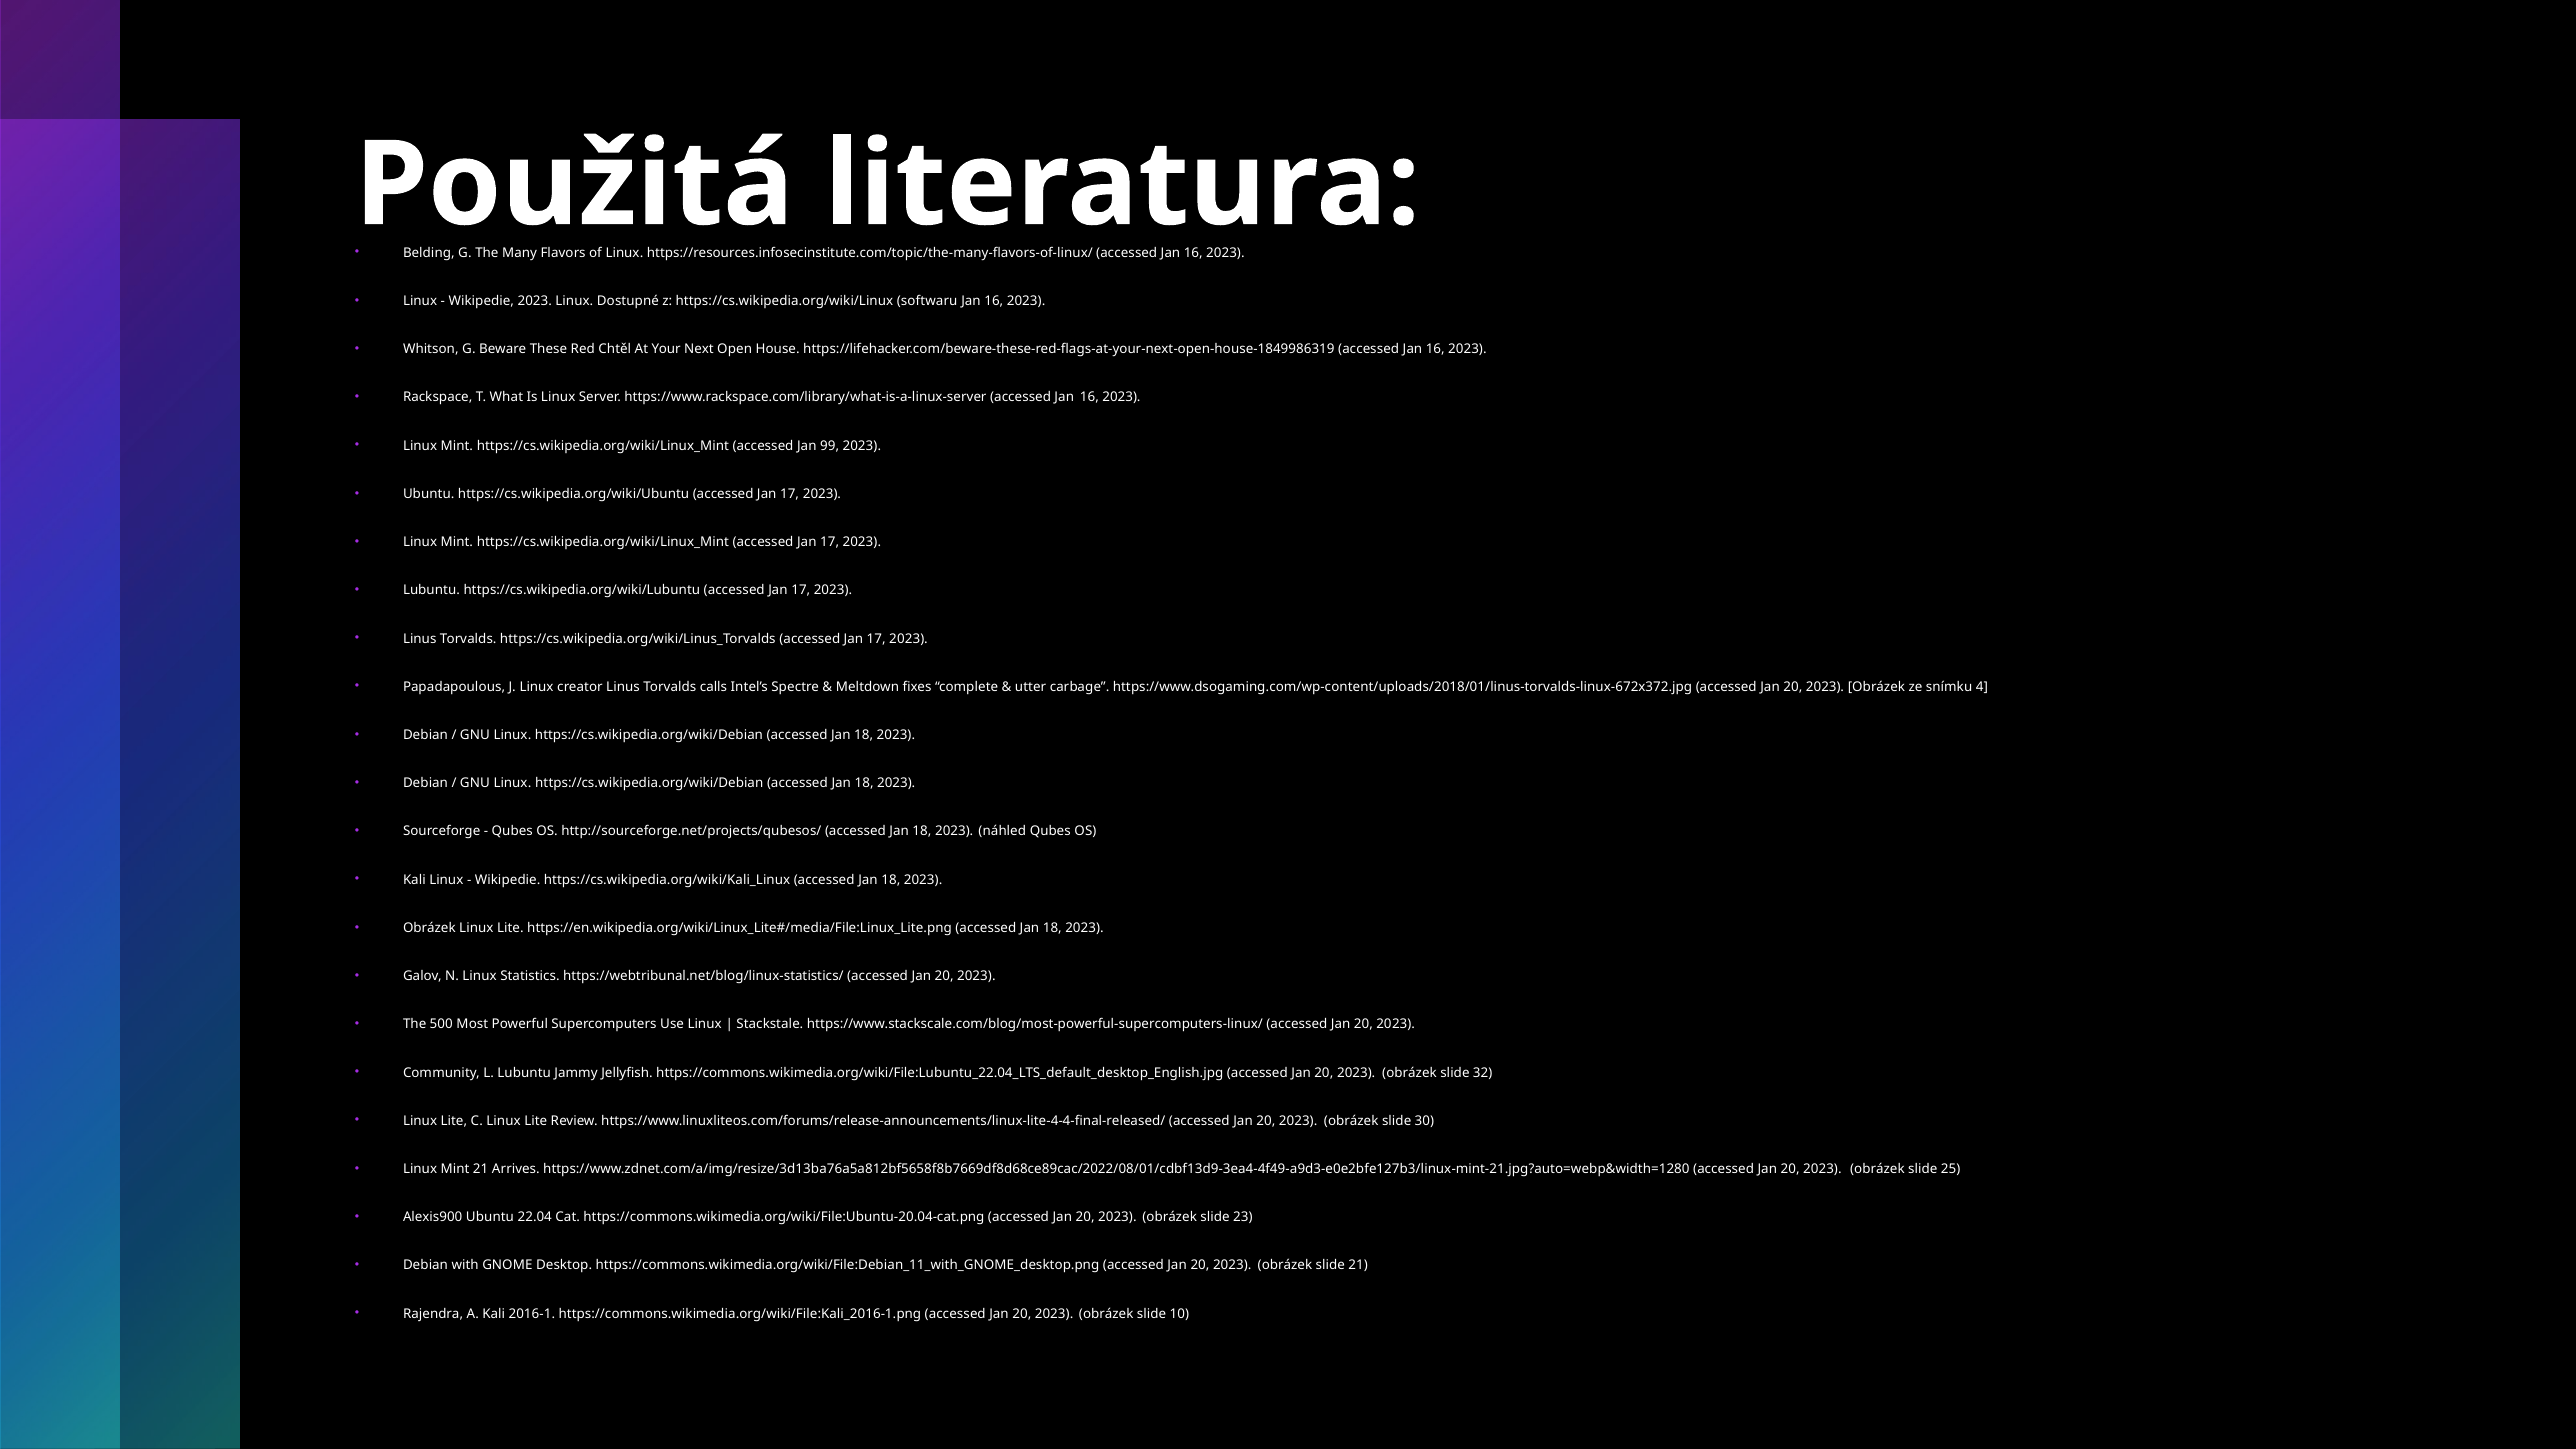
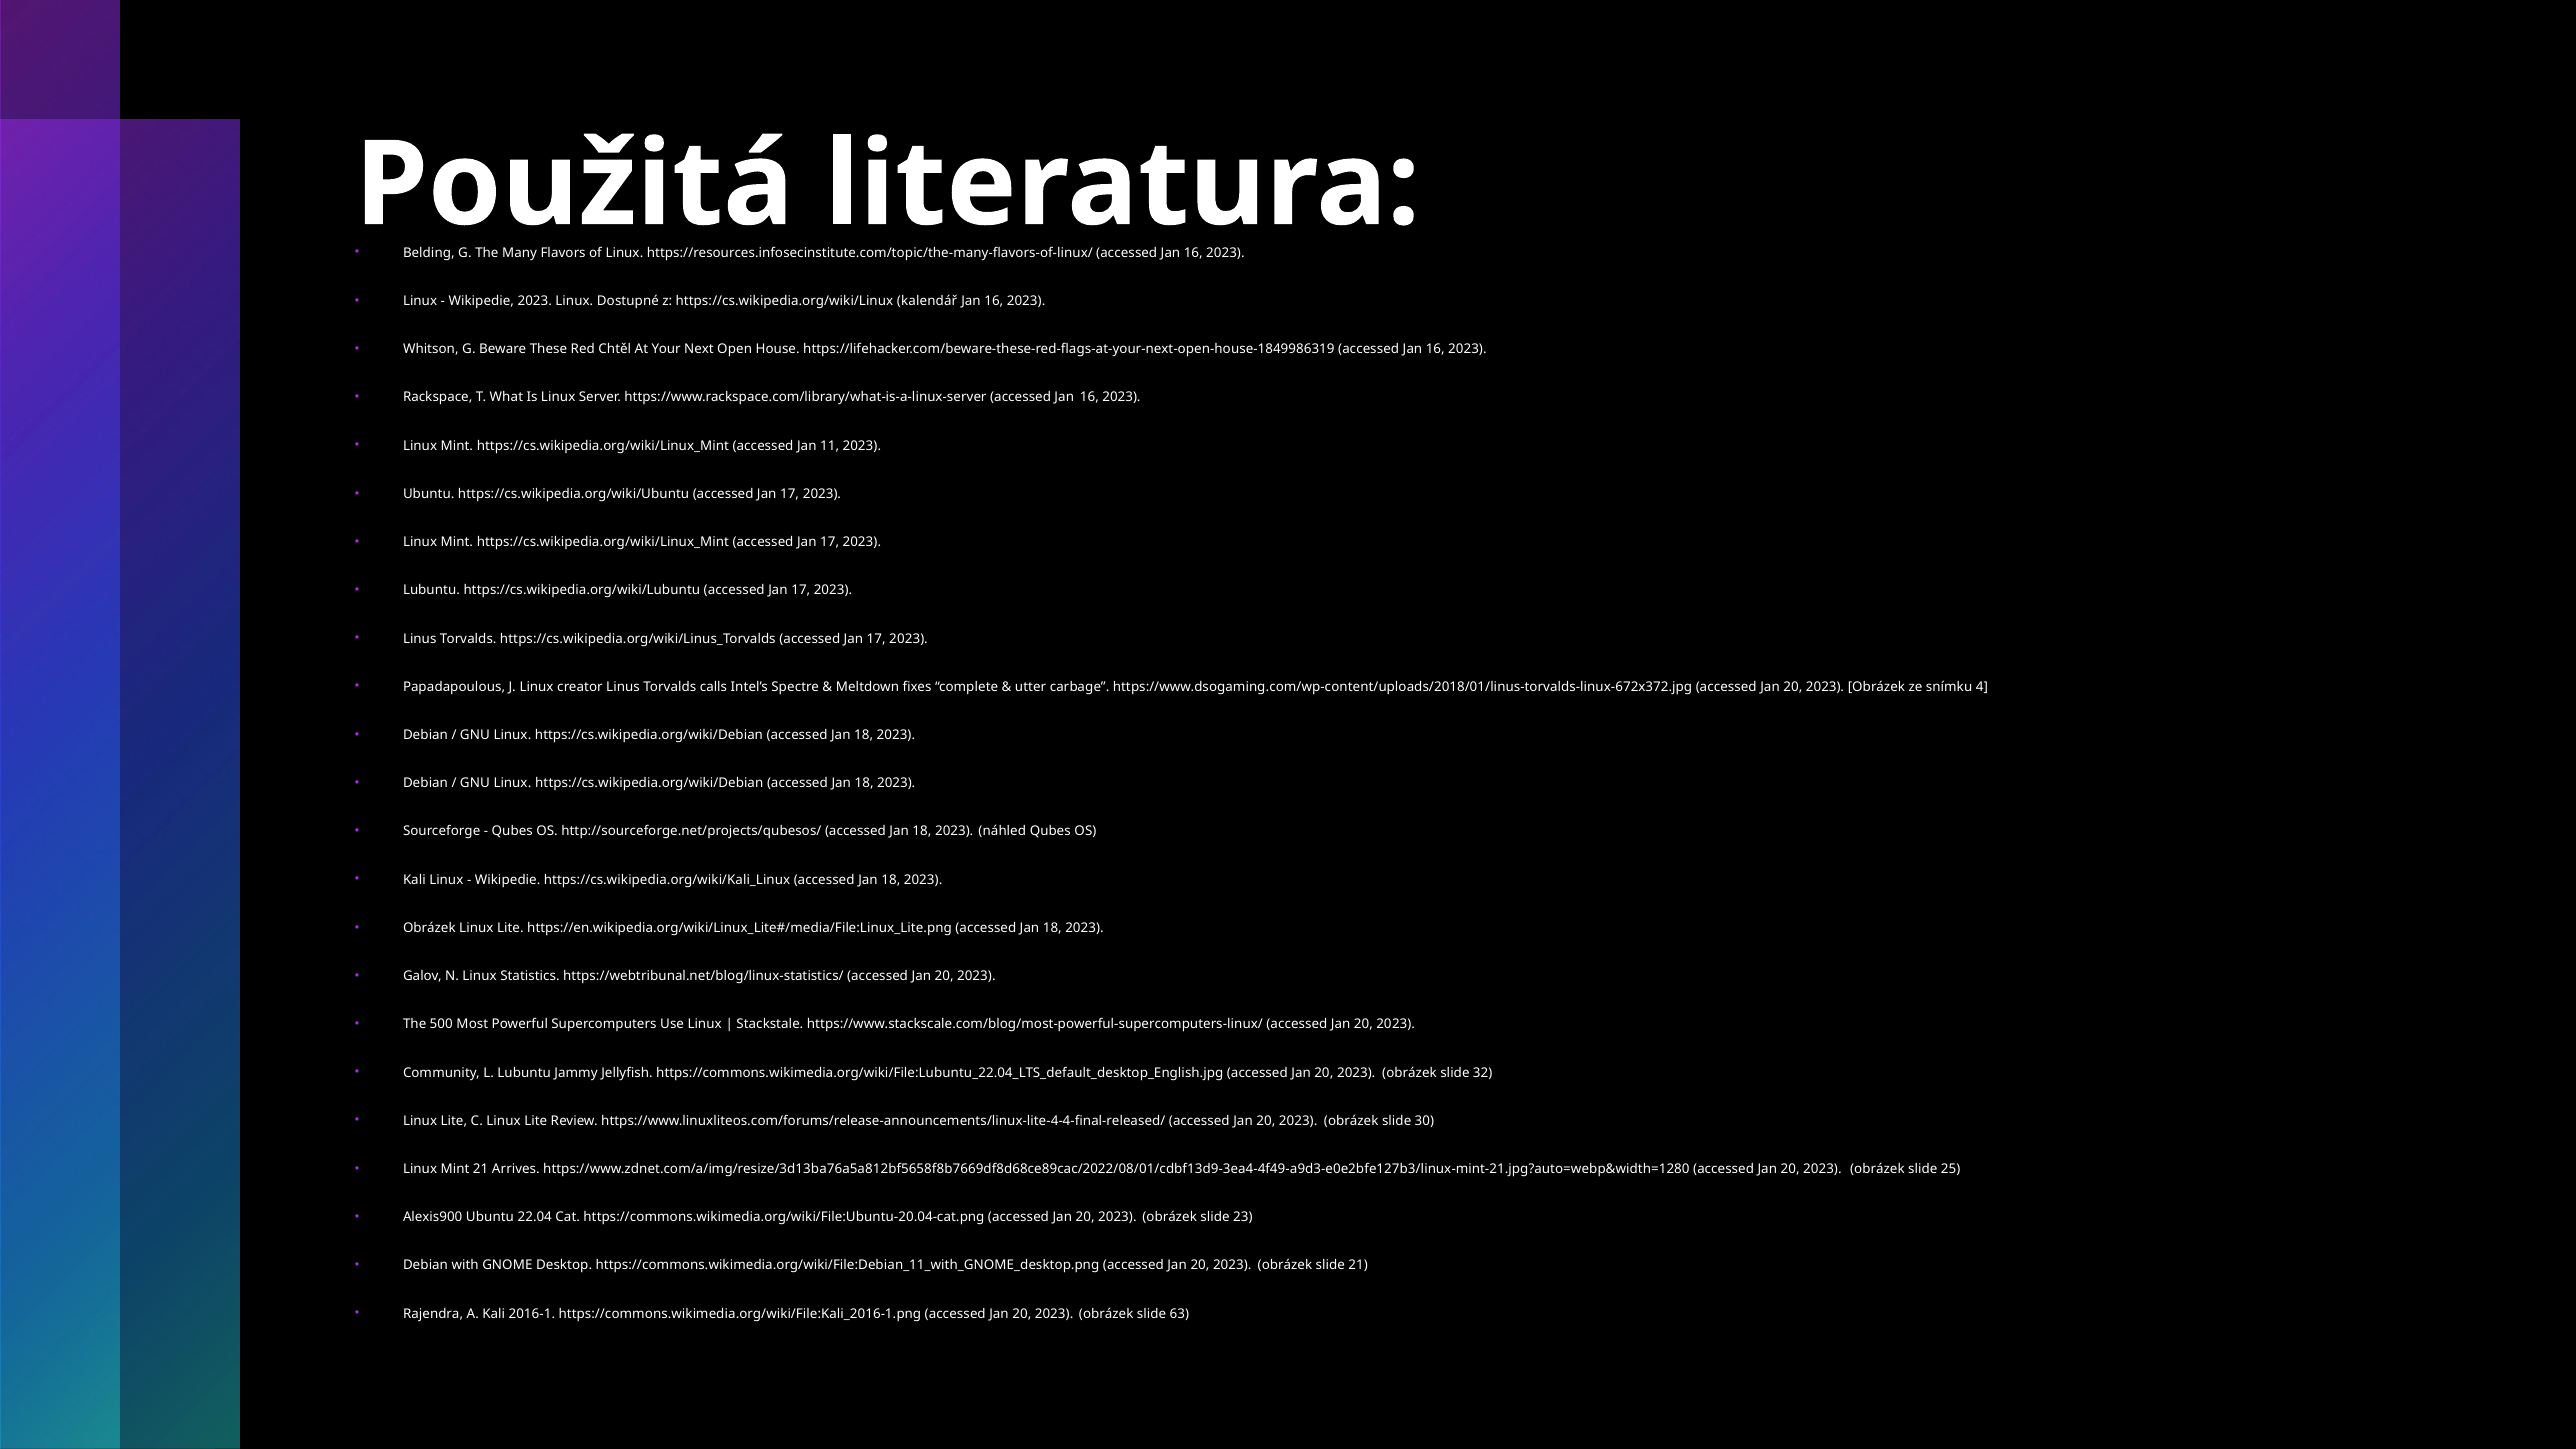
softwaru: softwaru -> kalendář
99: 99 -> 11
10: 10 -> 63
